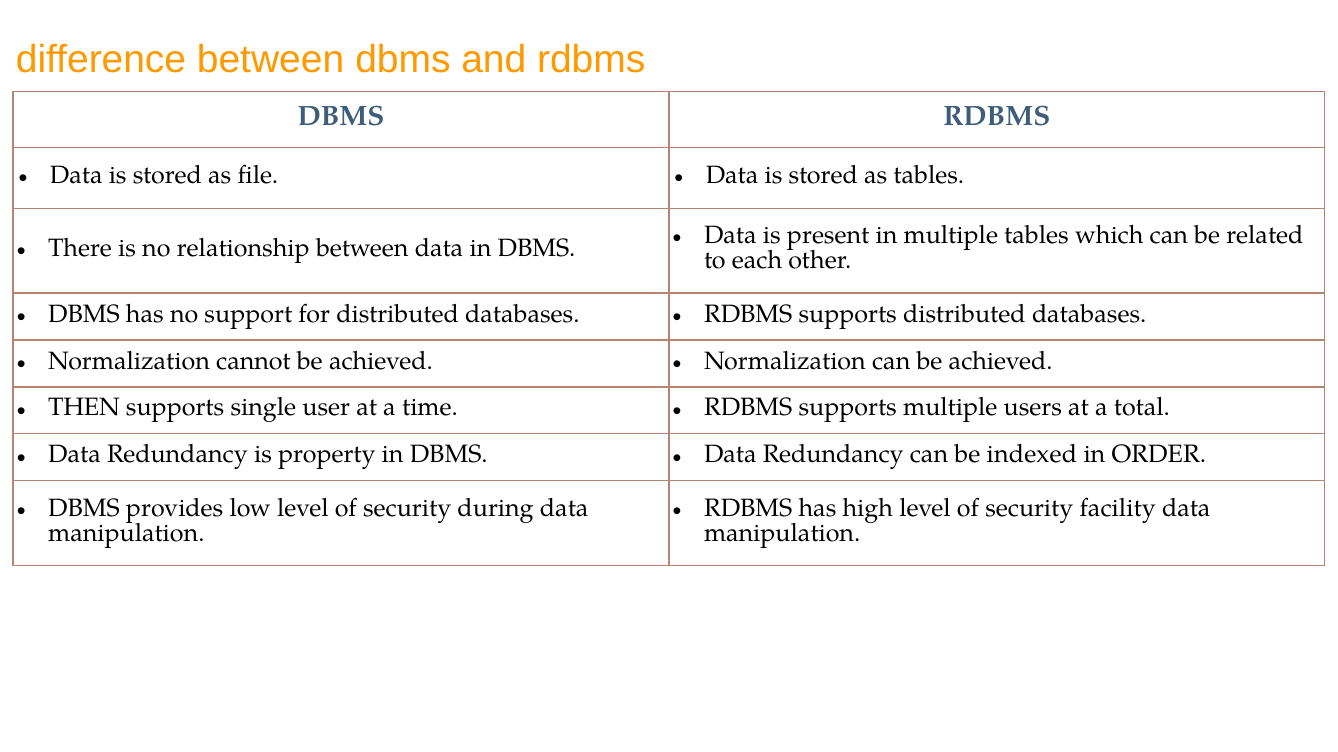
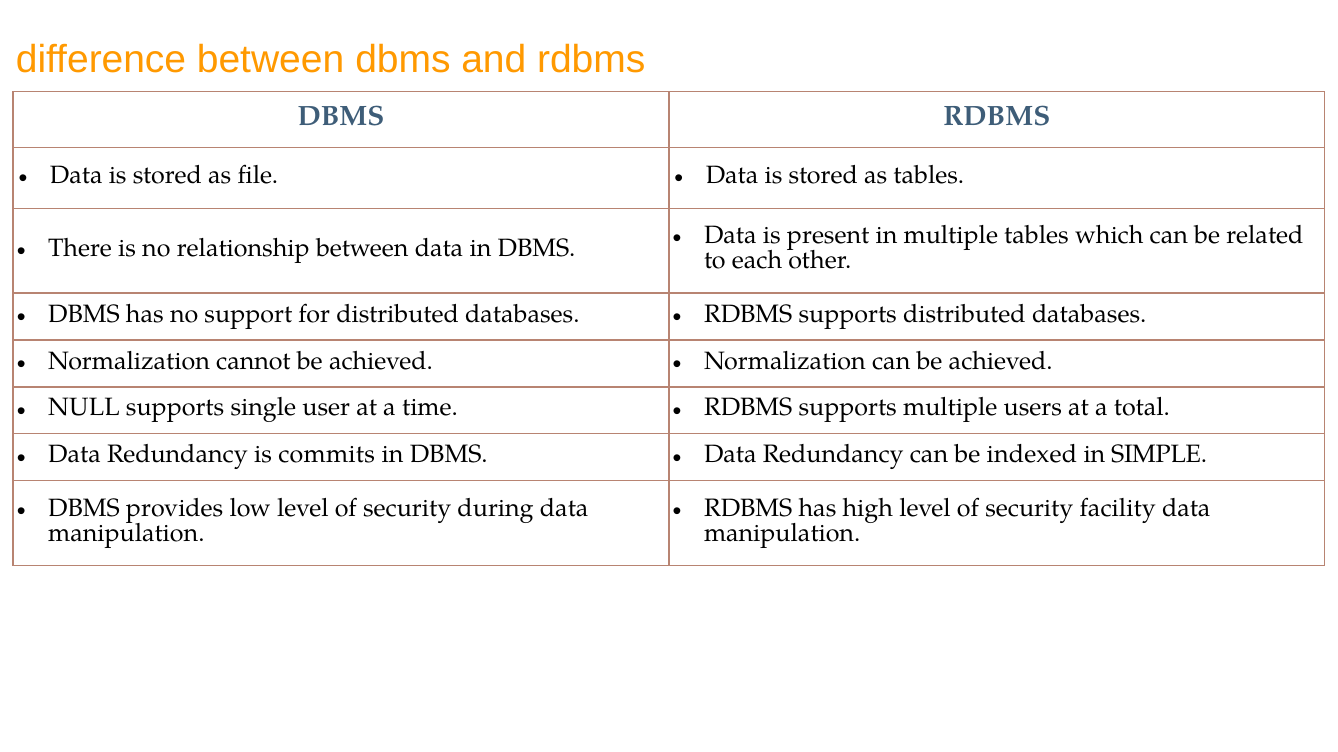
THEN: THEN -> NULL
property: property -> commits
ORDER: ORDER -> SIMPLE
